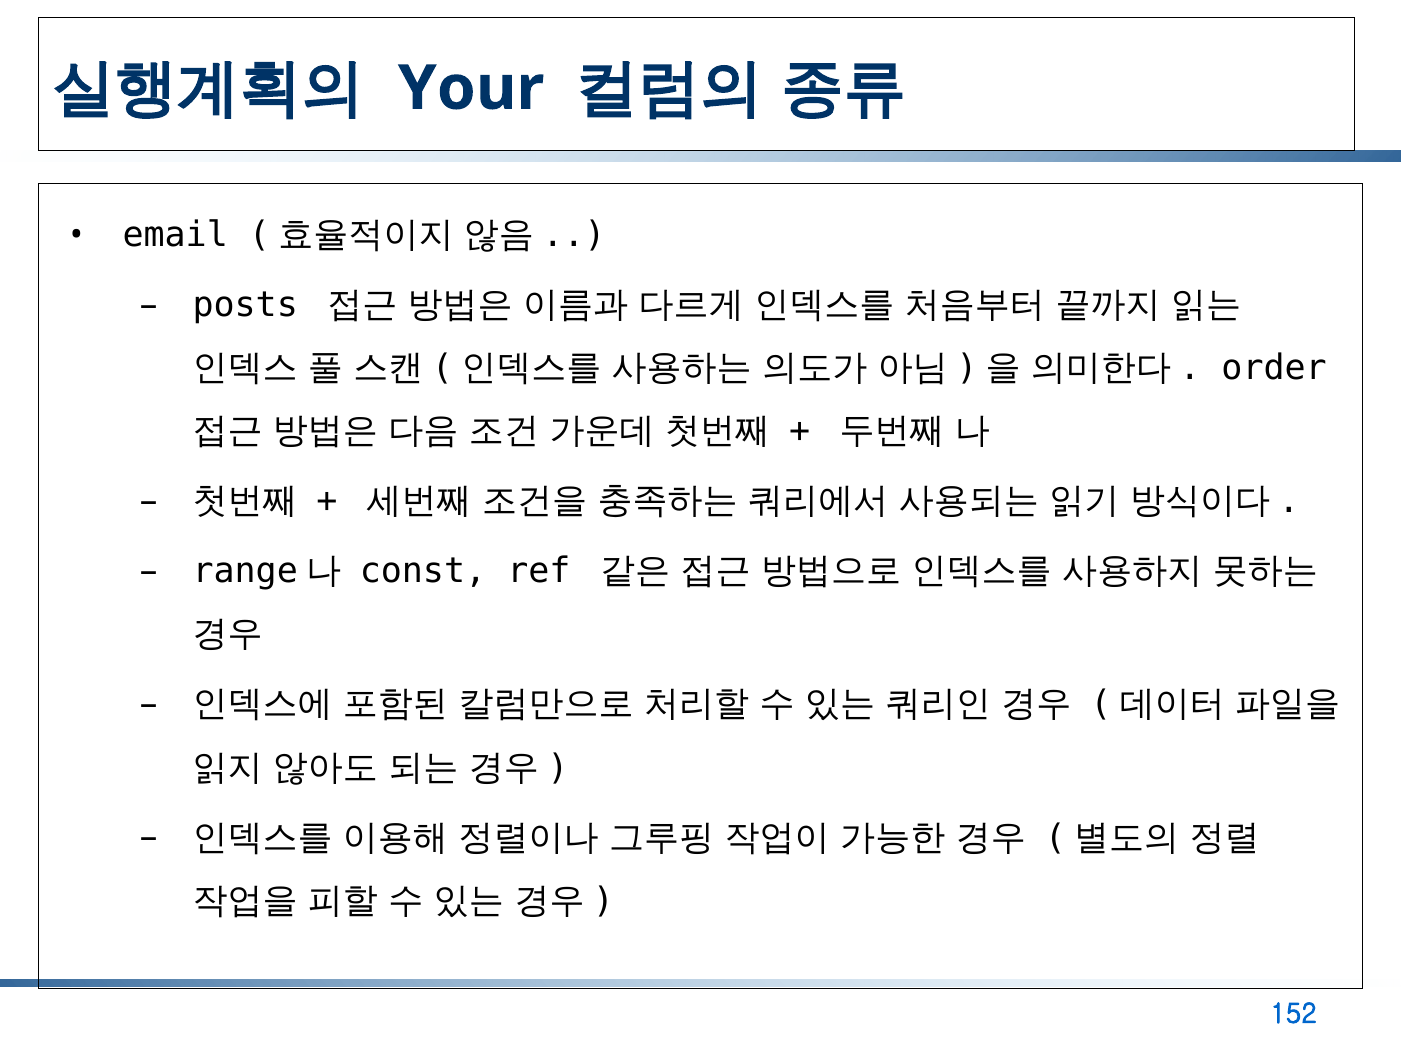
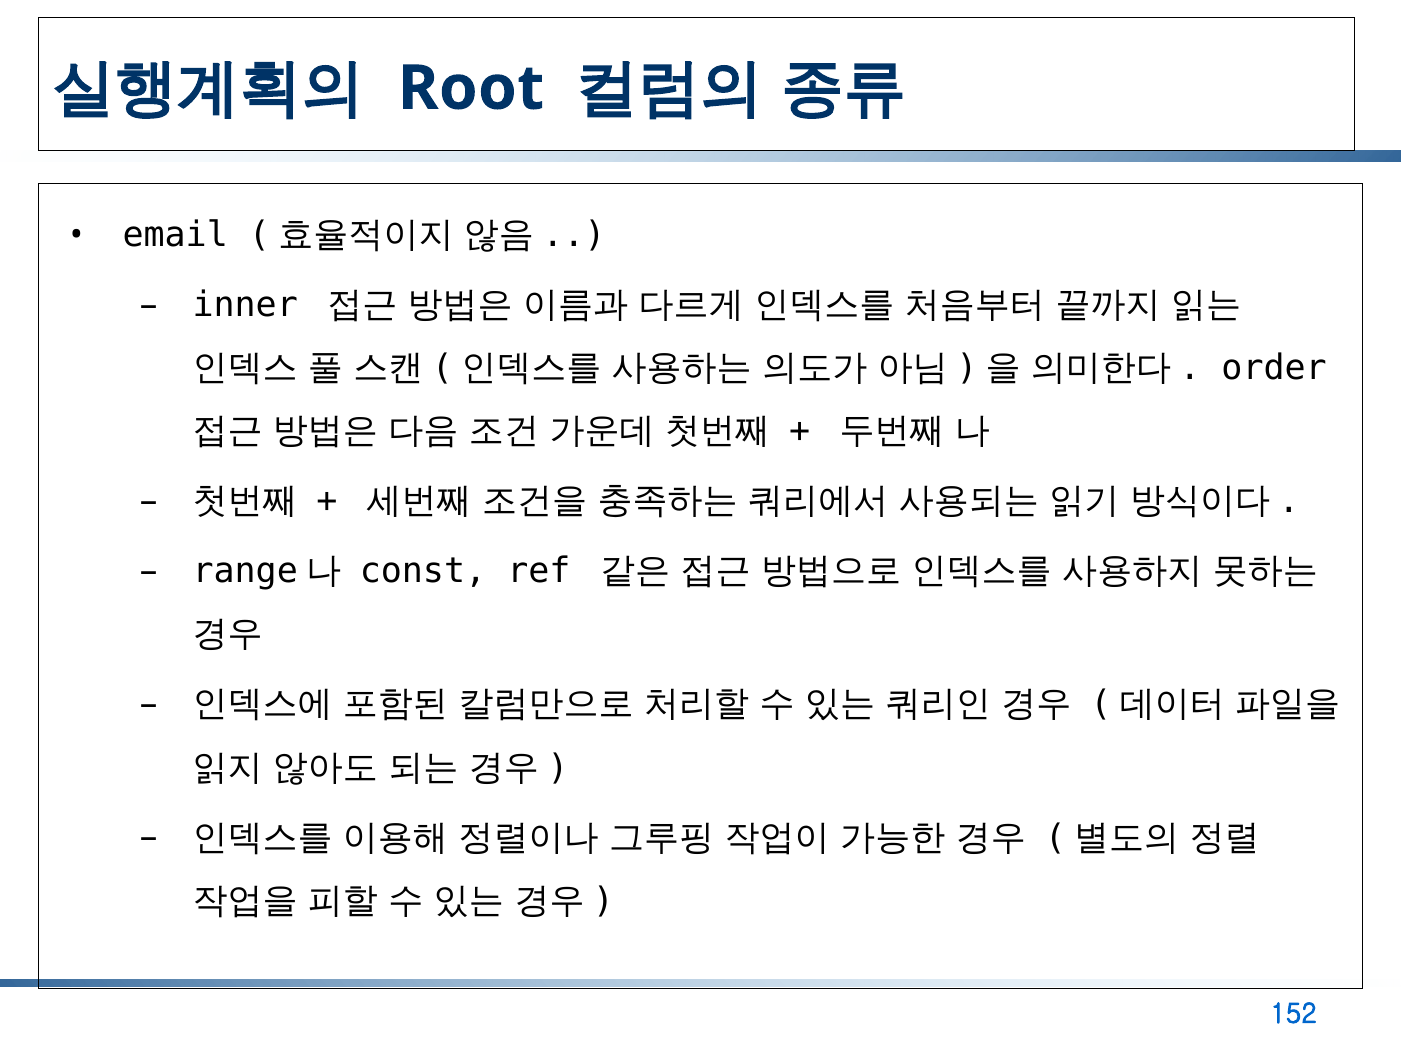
Your: Your -> Root
posts: posts -> inner
